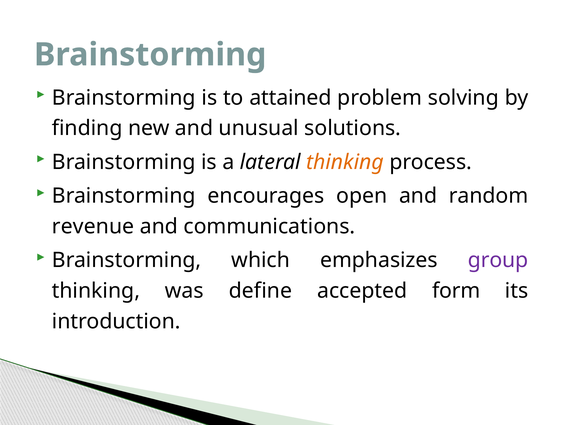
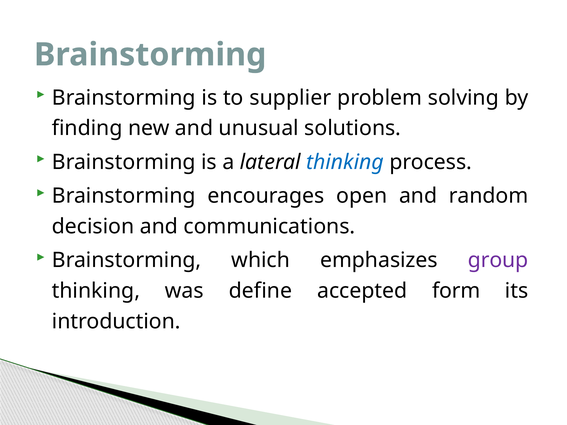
attained: attained -> supplier
thinking at (345, 162) colour: orange -> blue
revenue: revenue -> decision
